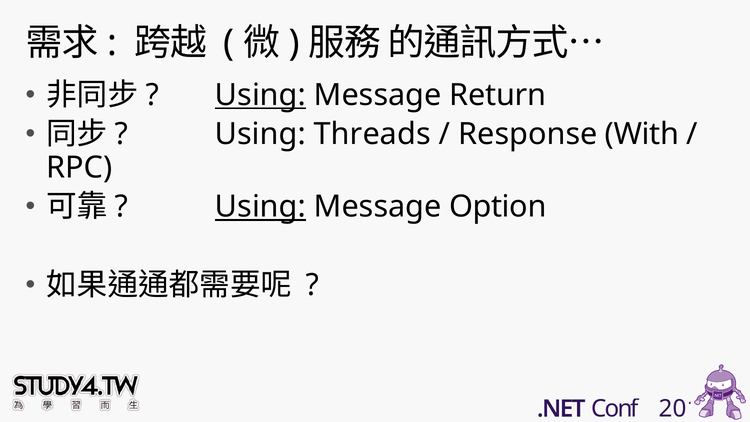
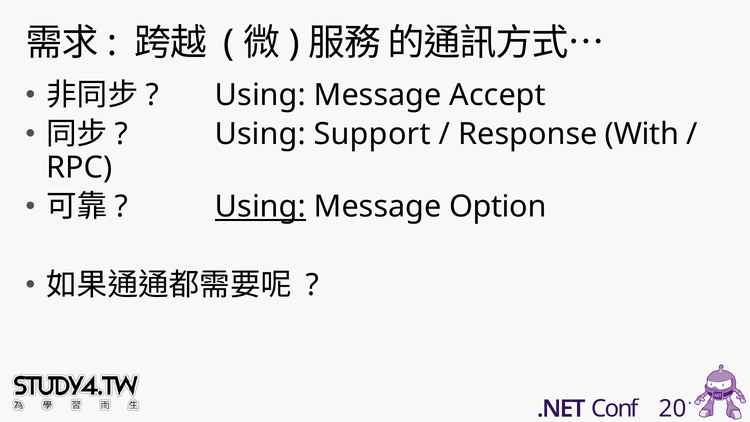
Using at (260, 95) underline: present -> none
Return: Return -> Accept
Threads: Threads -> Support
